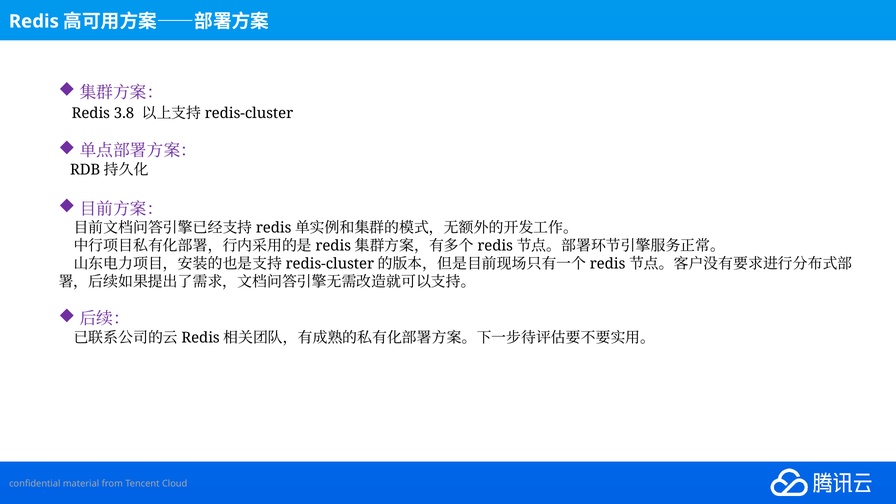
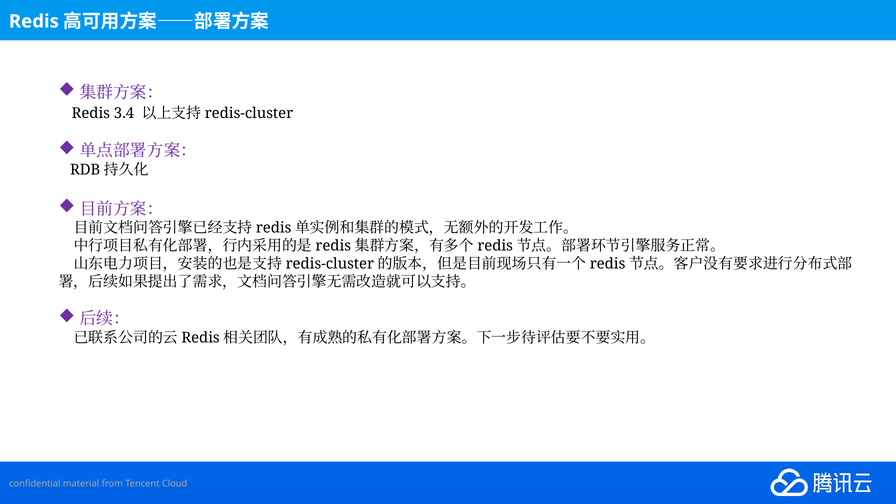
3.8: 3.8 -> 3.4
